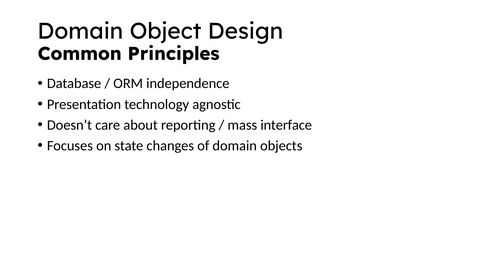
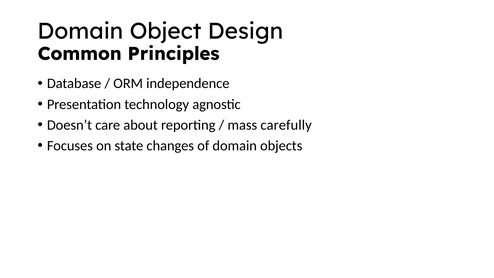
interface: interface -> carefully
